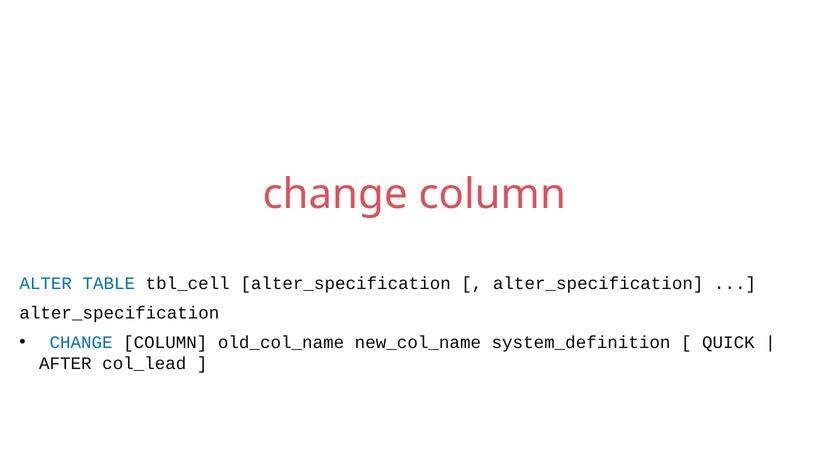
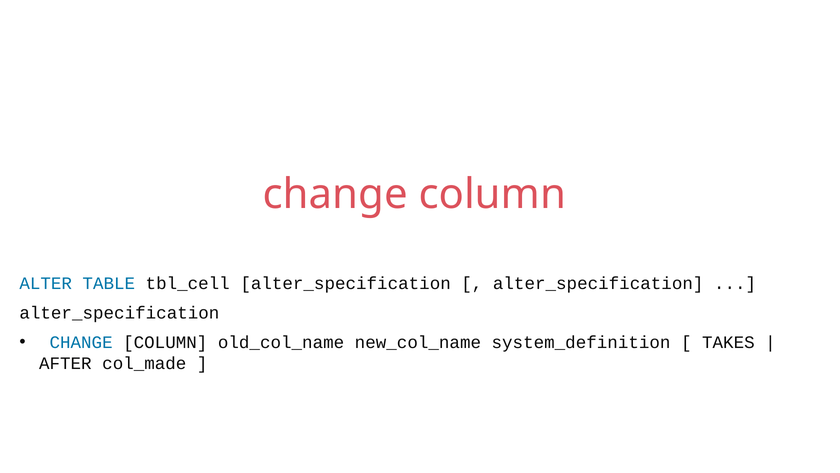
QUICK: QUICK -> TAKES
col_lead: col_lead -> col_made
